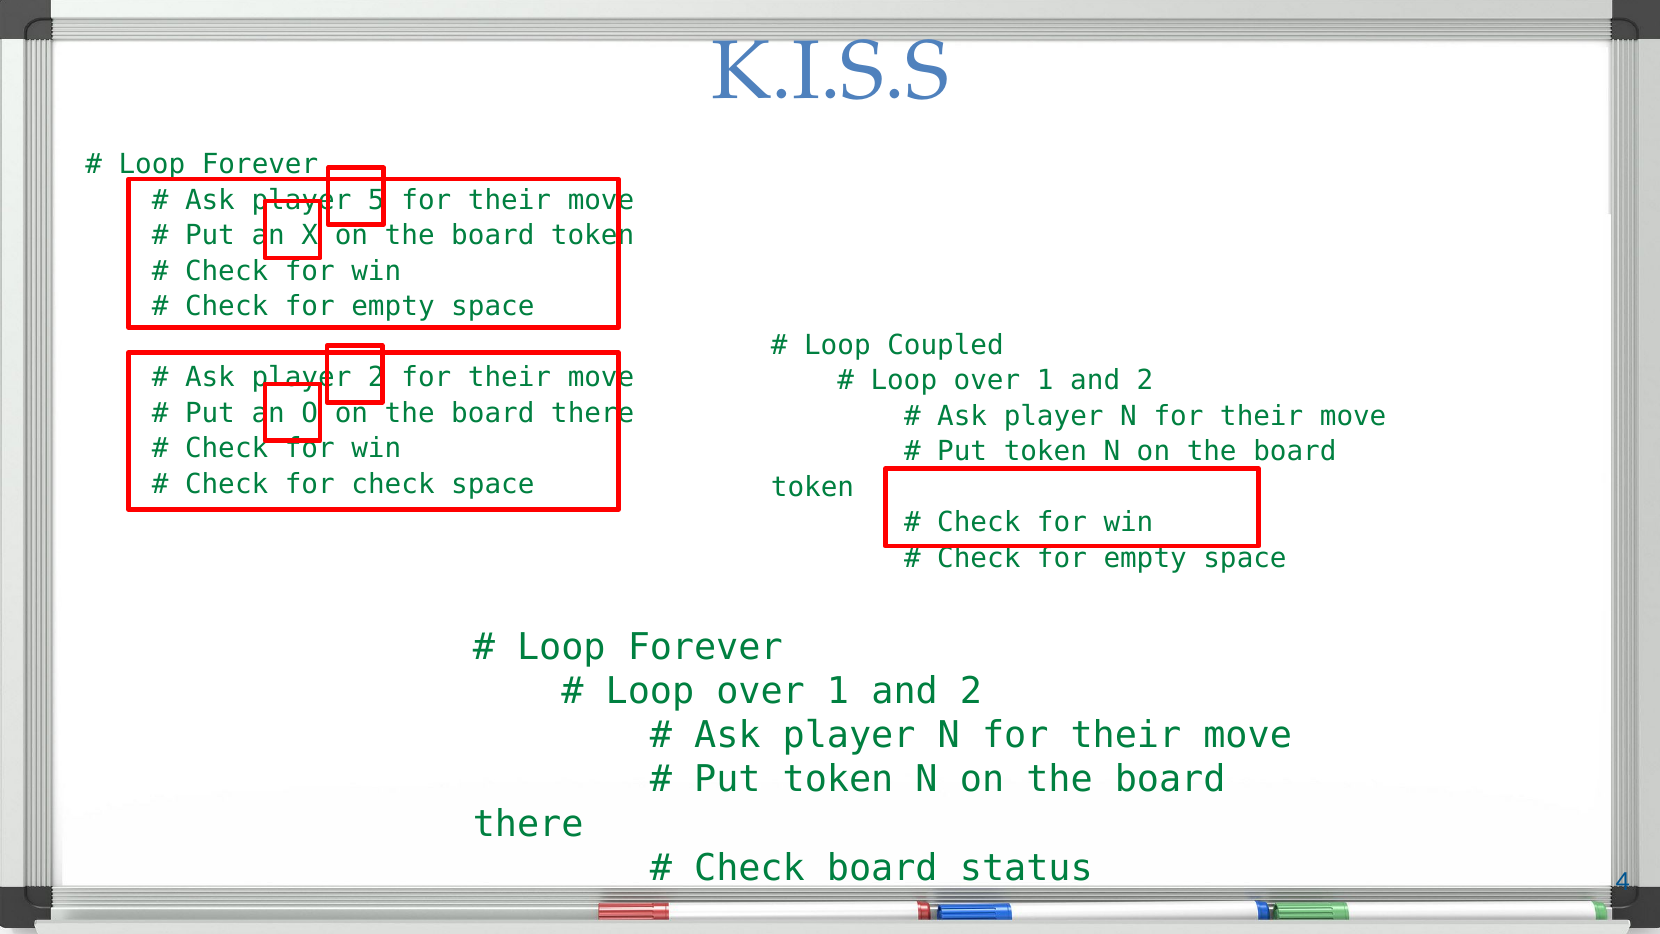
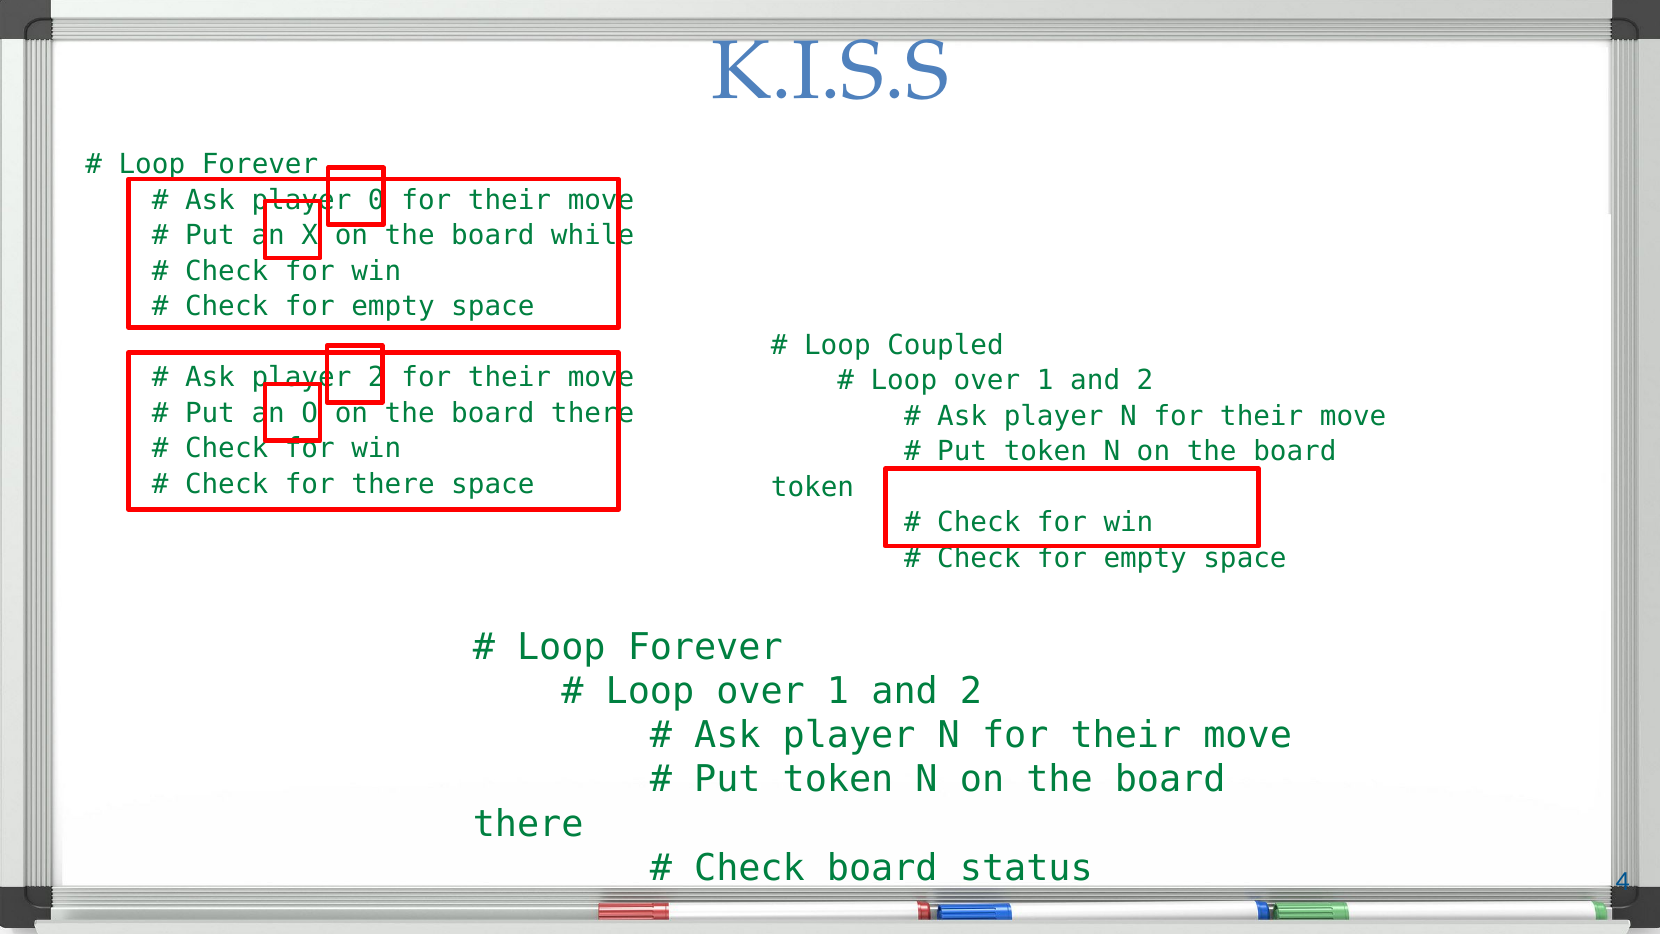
5: 5 -> 0
token at (593, 235): token -> while
for check: check -> there
